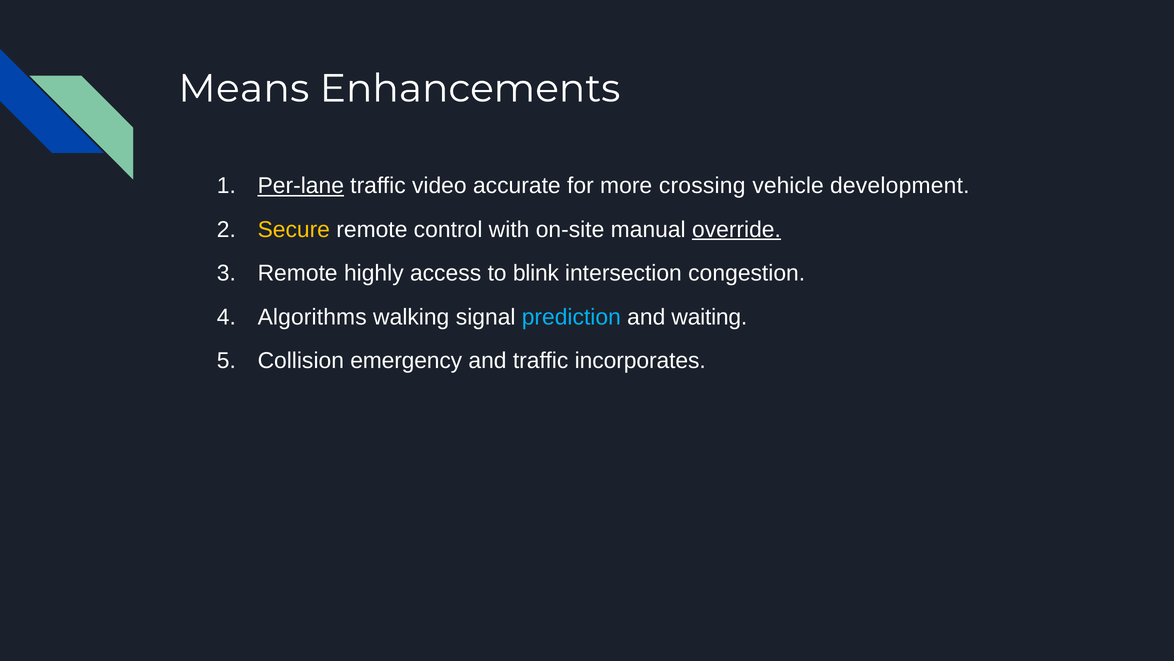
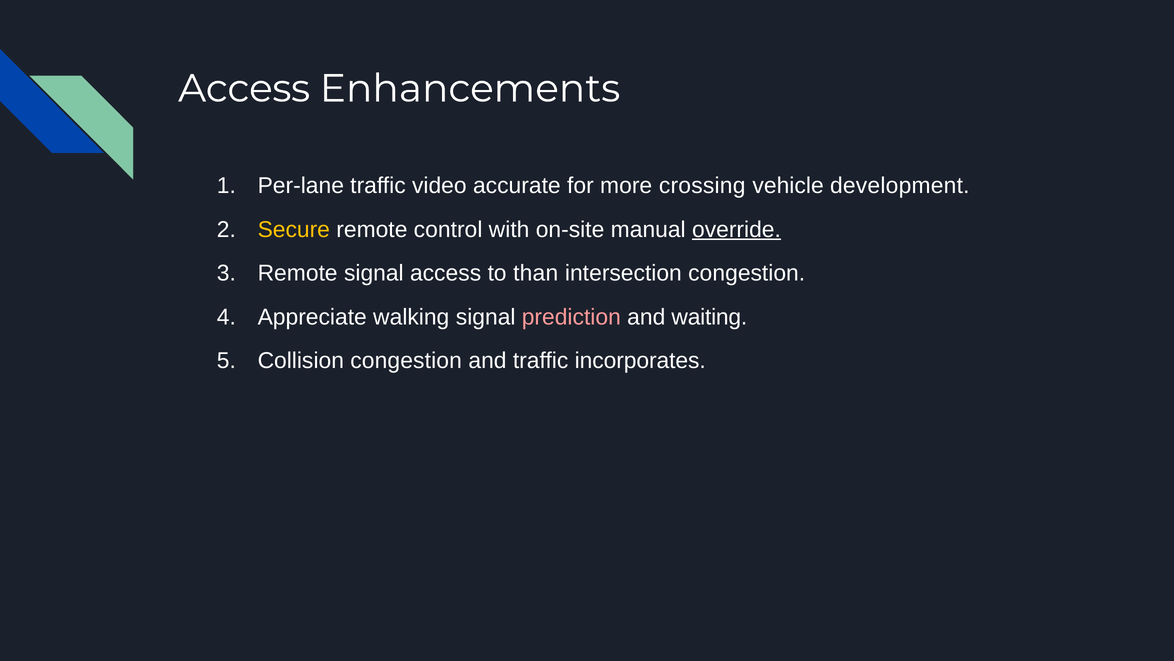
Means at (244, 89): Means -> Access
Per-lane underline: present -> none
Remote highly: highly -> signal
blink: blink -> than
Algorithms: Algorithms -> Appreciate
prediction colour: light blue -> pink
Collision emergency: emergency -> congestion
